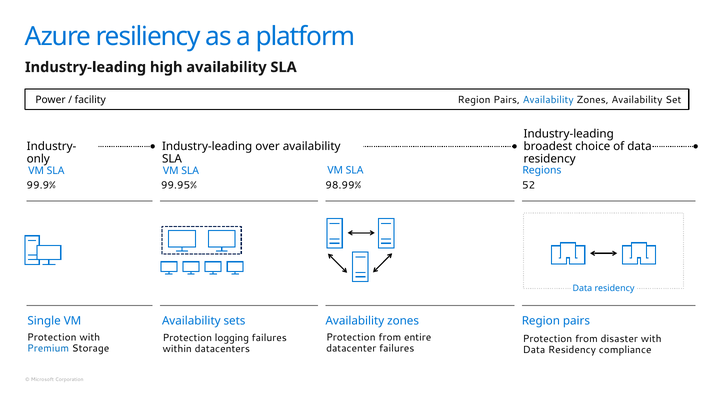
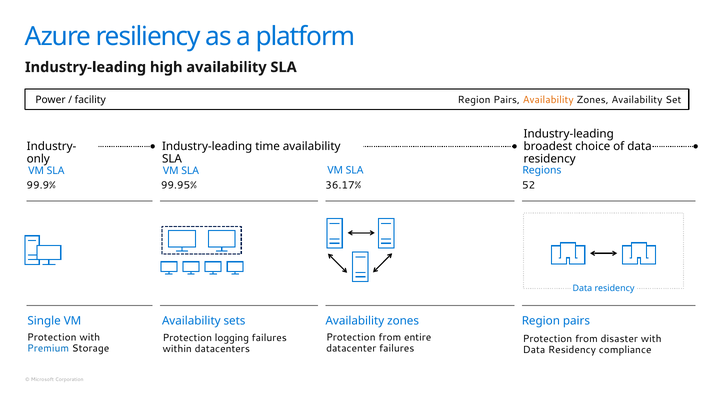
Availability at (548, 100) colour: blue -> orange
over: over -> time
98.99%: 98.99% -> 36.17%
